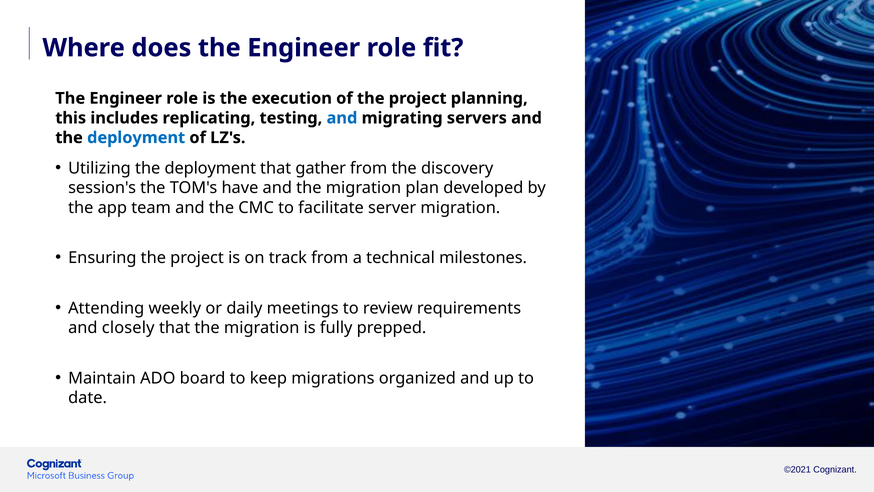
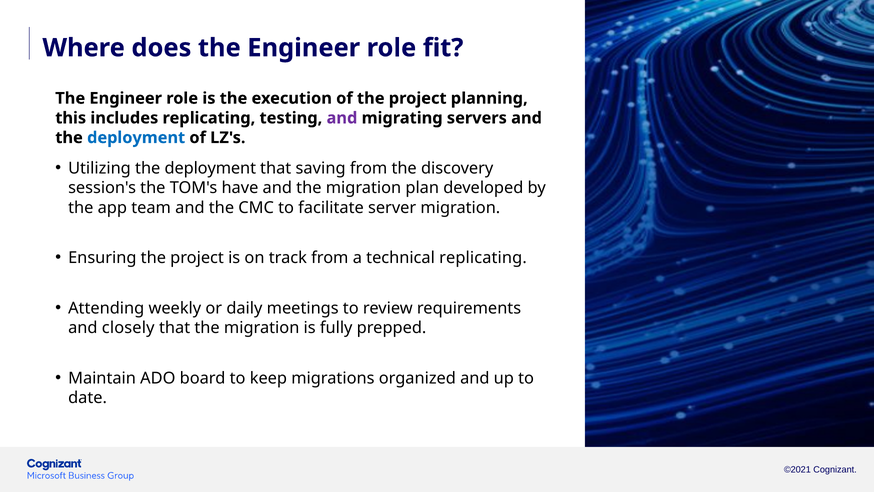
and at (342, 118) colour: blue -> purple
gather: gather -> saving
technical milestones: milestones -> replicating
